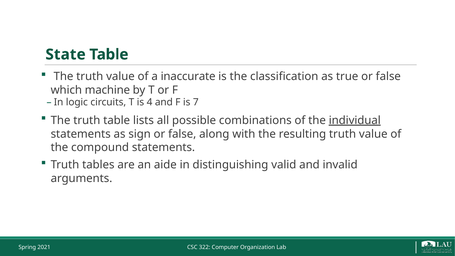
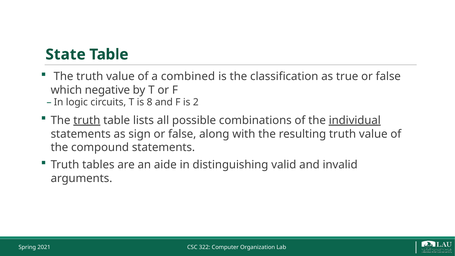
inaccurate: inaccurate -> combined
machine: machine -> negative
4: 4 -> 8
7: 7 -> 2
truth at (87, 120) underline: none -> present
